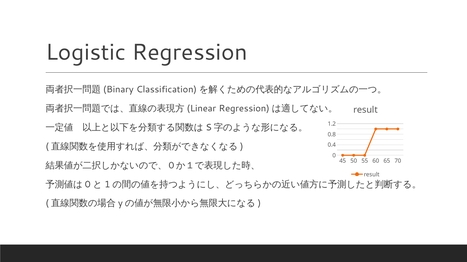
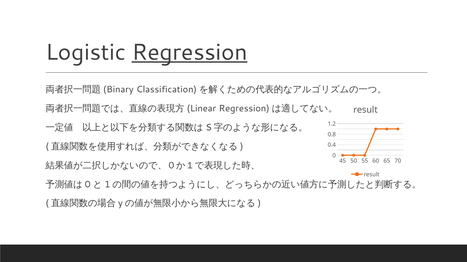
Regression underline: none -> present
